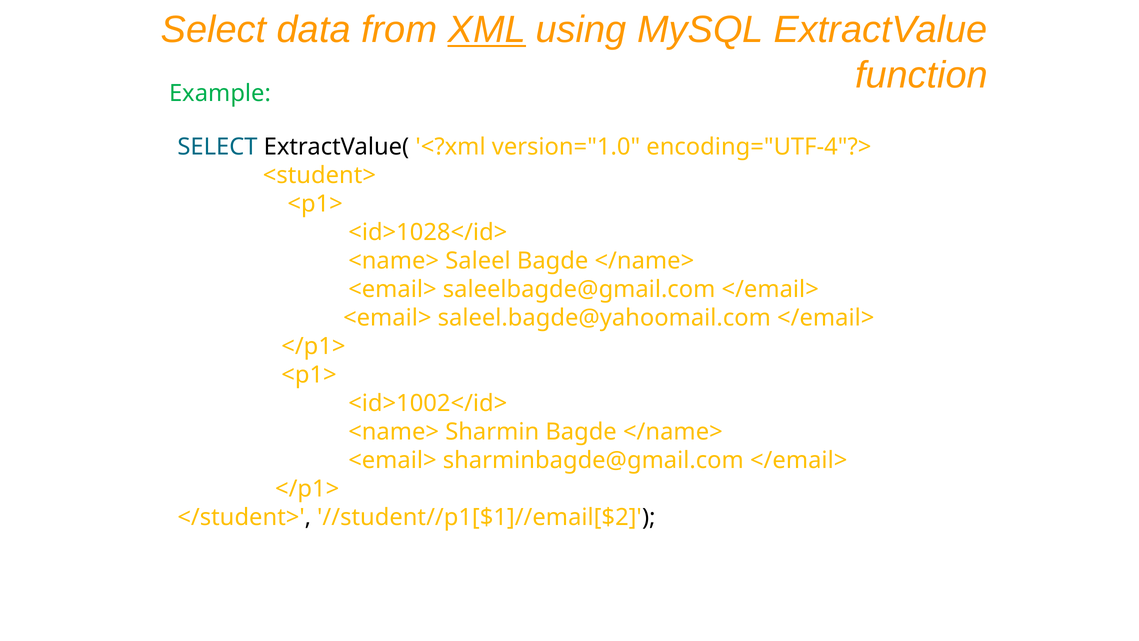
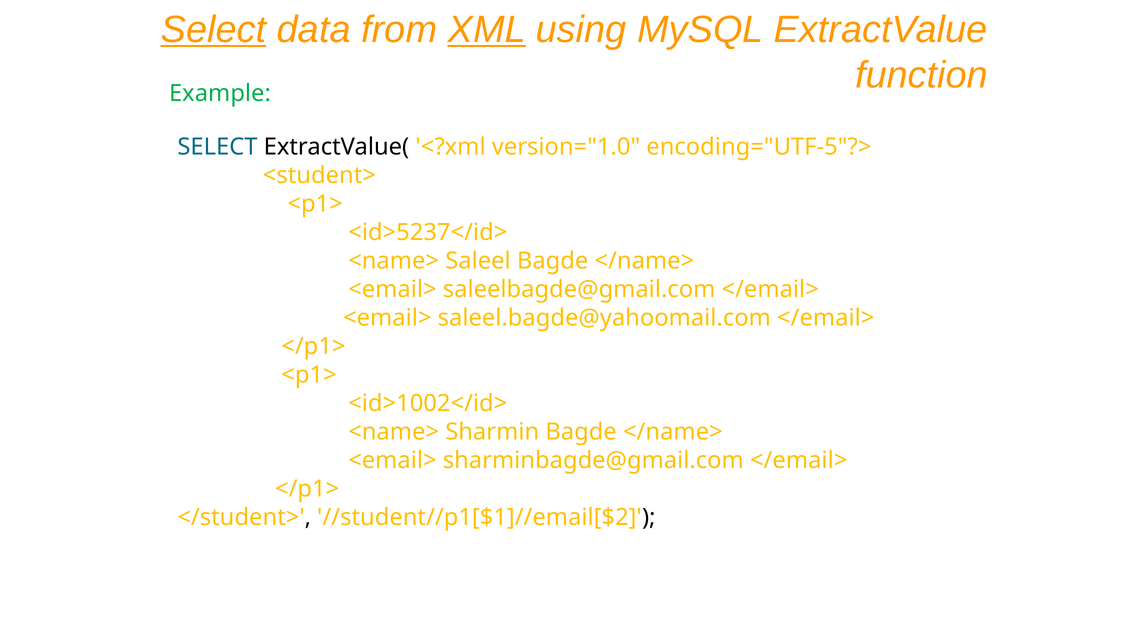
Select at (213, 30) underline: none -> present
encoding="UTF-4"?>: encoding="UTF-4"?> -> encoding="UTF-5"?>
<id>1028</id>: <id>1028</id> -> <id>5237</id>
